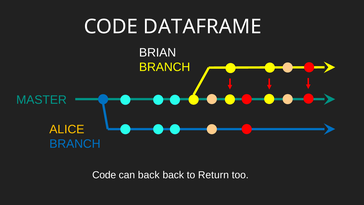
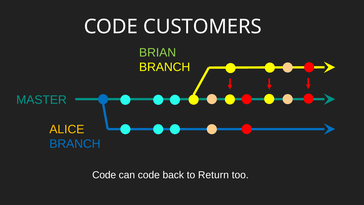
DATAFRAME: DATAFRAME -> CUSTOMERS
BRIAN colour: white -> light green
can back: back -> code
